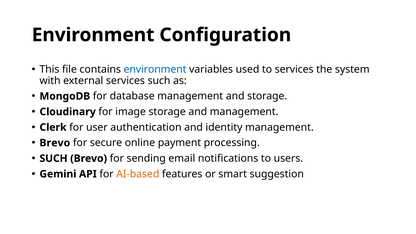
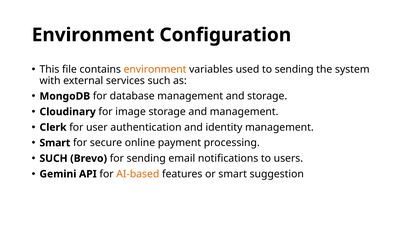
environment at (155, 69) colour: blue -> orange
to services: services -> sending
Brevo at (55, 143): Brevo -> Smart
